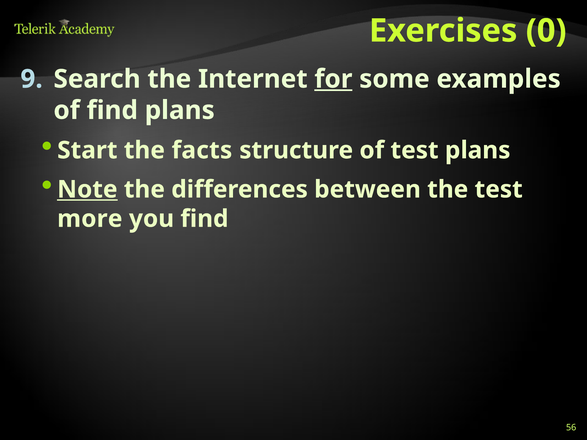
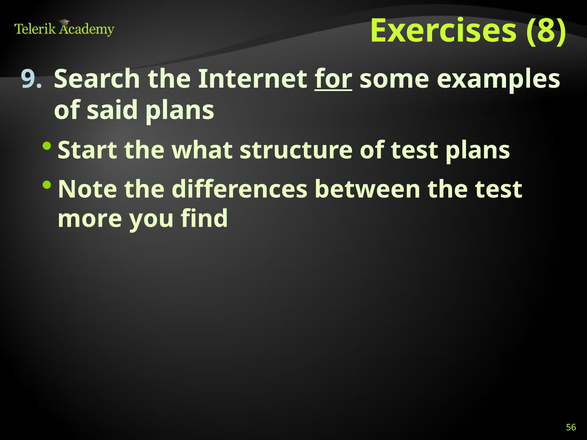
0: 0 -> 8
of find: find -> said
facts: facts -> what
Note underline: present -> none
